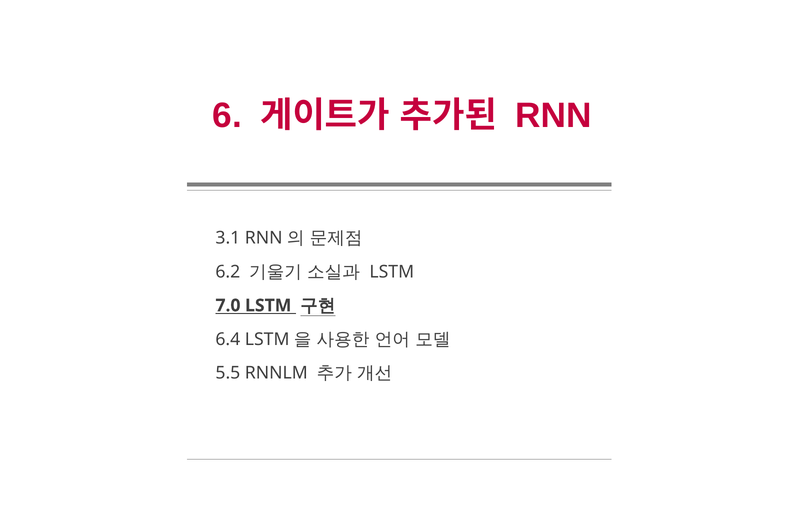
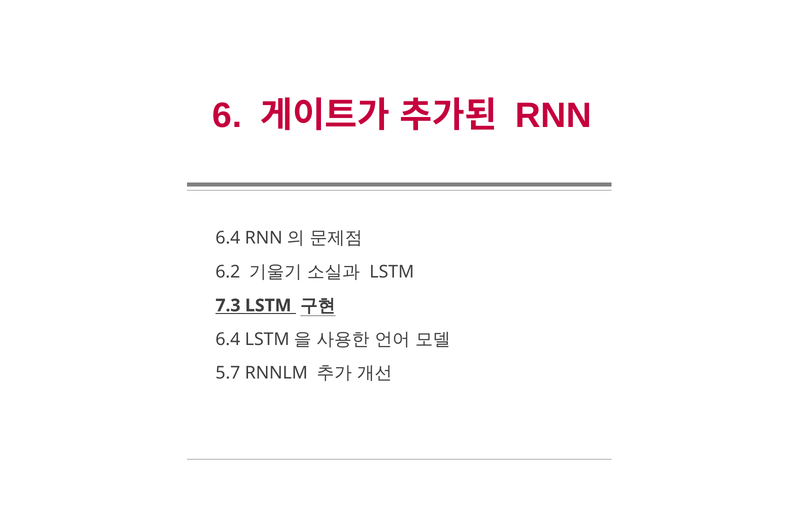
3.1 at (228, 238): 3.1 -> 6.4
7.0: 7.0 -> 7.3
5.5: 5.5 -> 5.7
